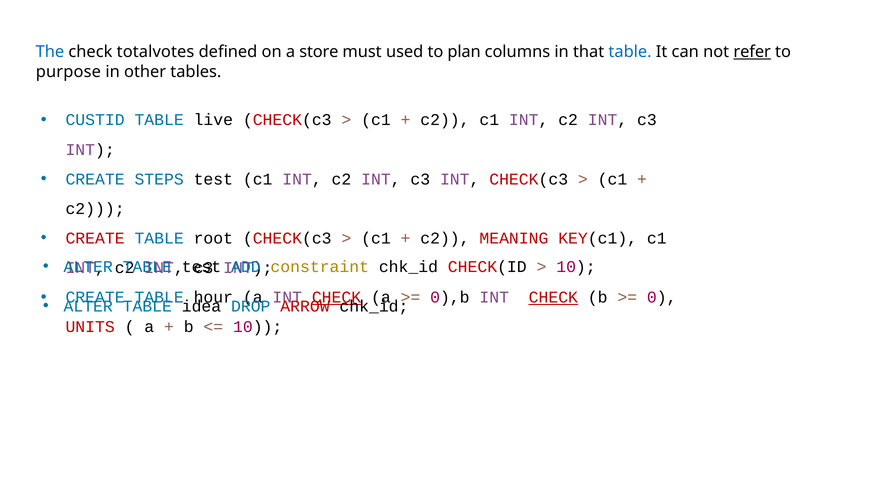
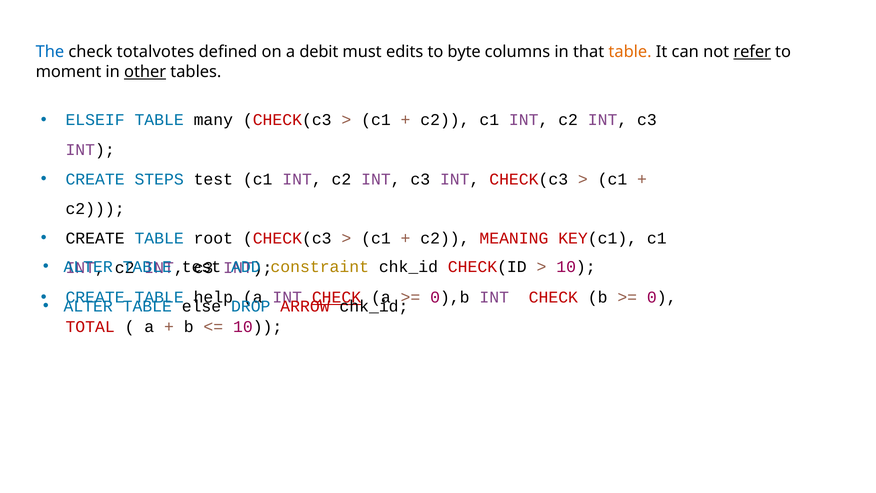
store: store -> debit
used: used -> edits
plan: plan -> byte
table at (630, 52) colour: blue -> orange
purpose: purpose -> moment
other underline: none -> present
CUSTID: CUSTID -> ELSEIF
live: live -> many
CREATE at (95, 238) colour: red -> black
hour: hour -> help
CHECK at (553, 297) underline: present -> none
idea: idea -> else
UNITS: UNITS -> TOTAL
